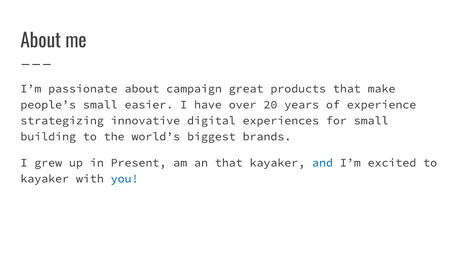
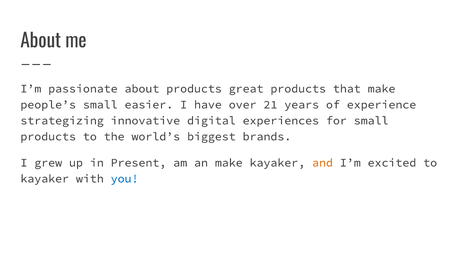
about campaign: campaign -> products
20: 20 -> 21
building at (48, 137): building -> products
an that: that -> make
and colour: blue -> orange
